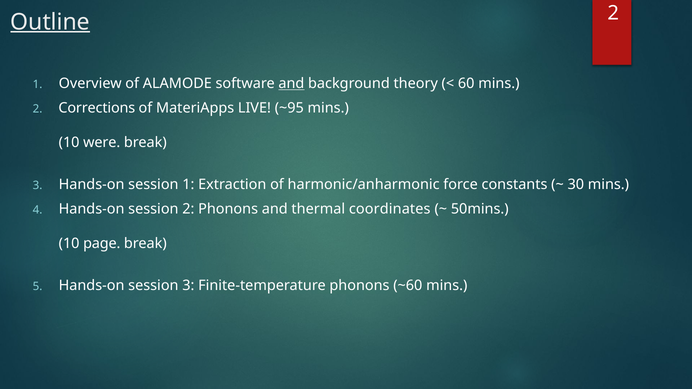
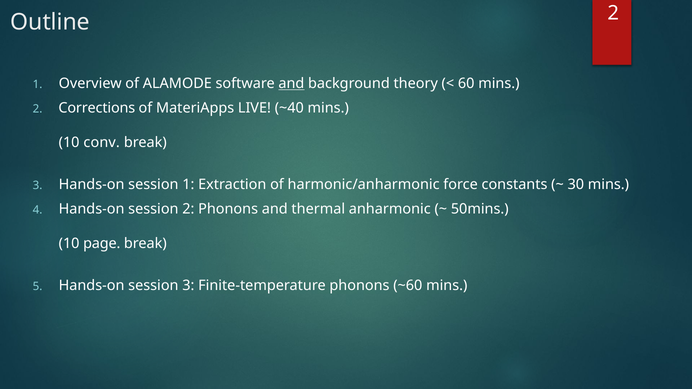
Outline underline: present -> none
~95: ~95 -> ~40
were: were -> conv
coordinates: coordinates -> anharmonic
